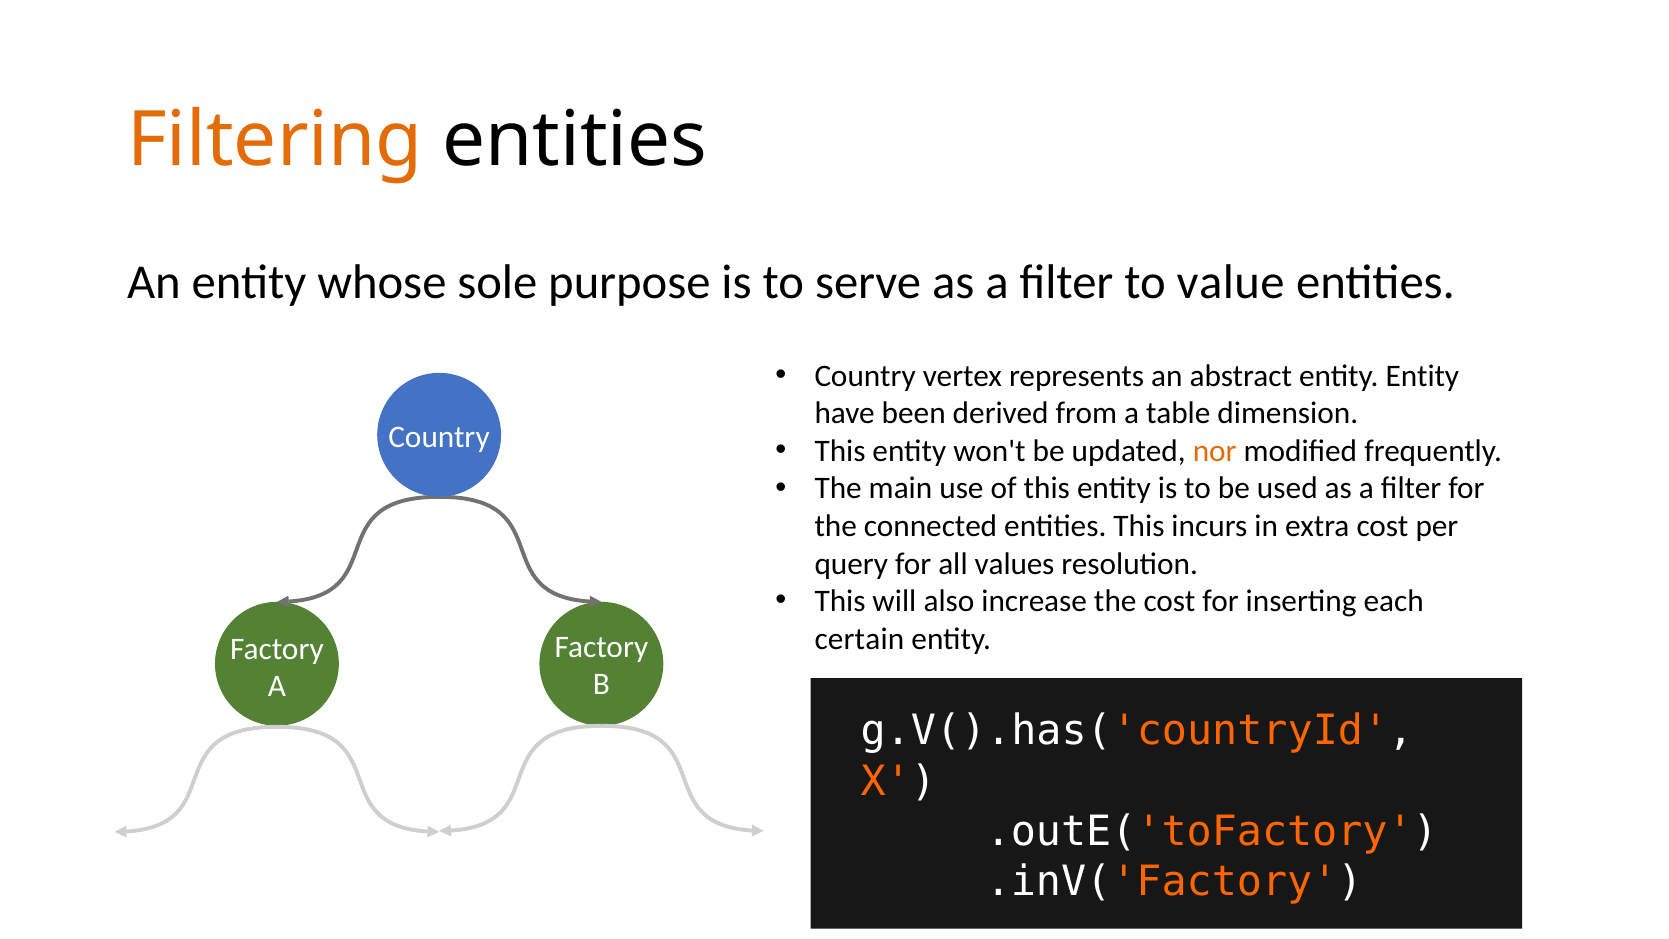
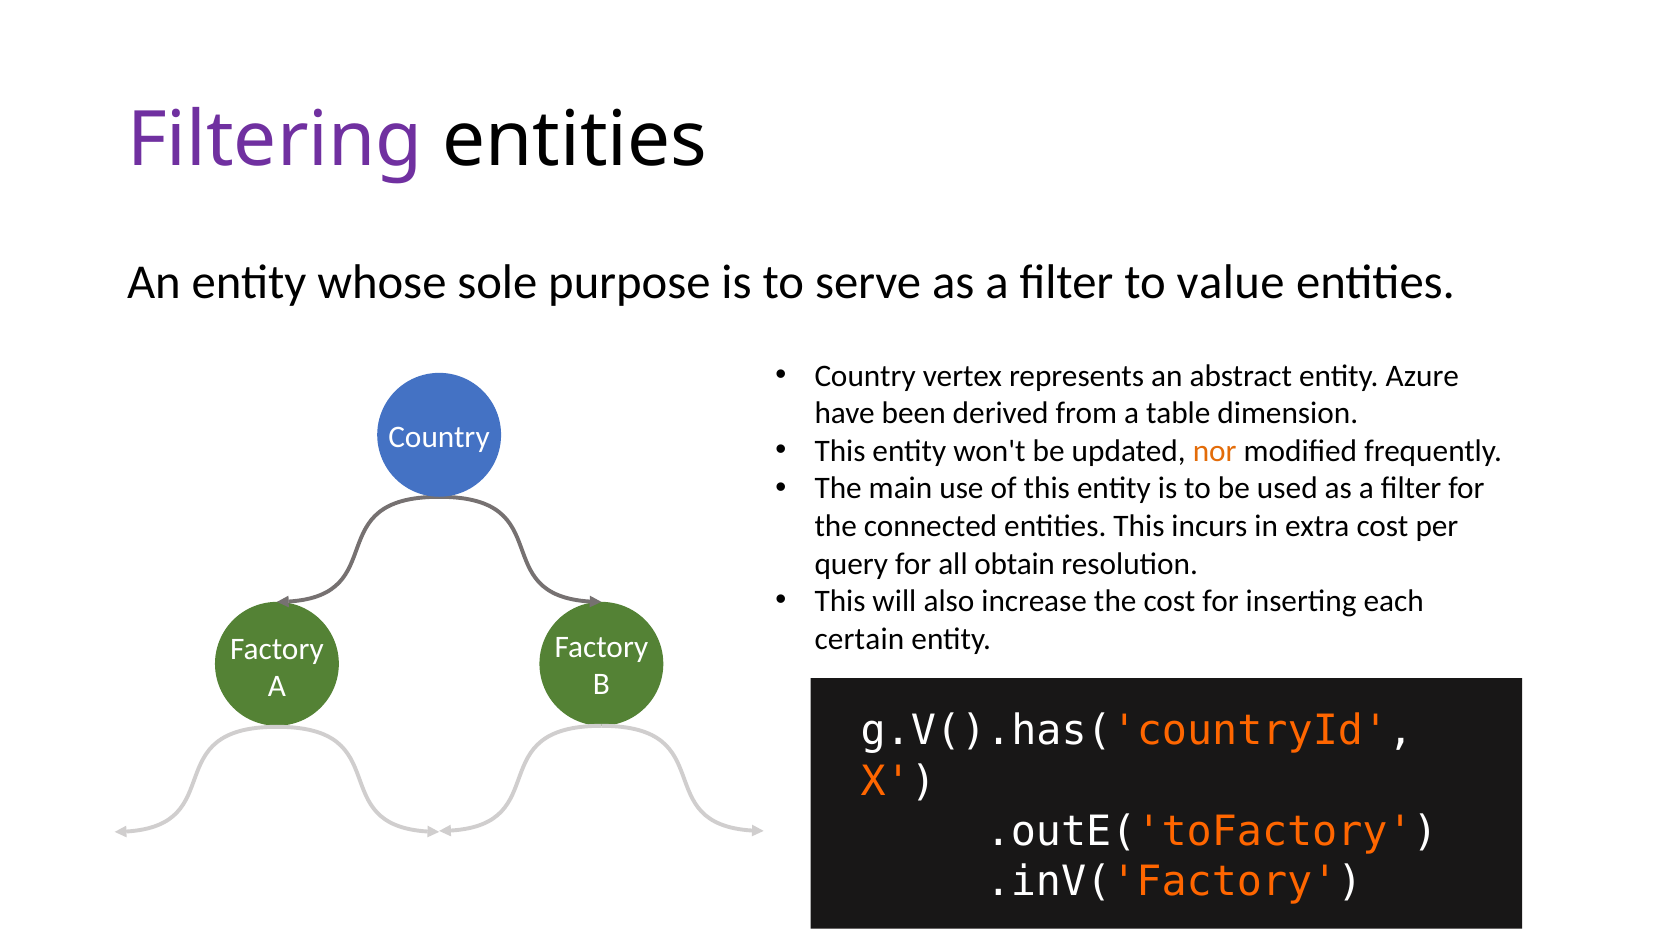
Filtering colour: orange -> purple
entity Entity: Entity -> Azure
values: values -> obtain
